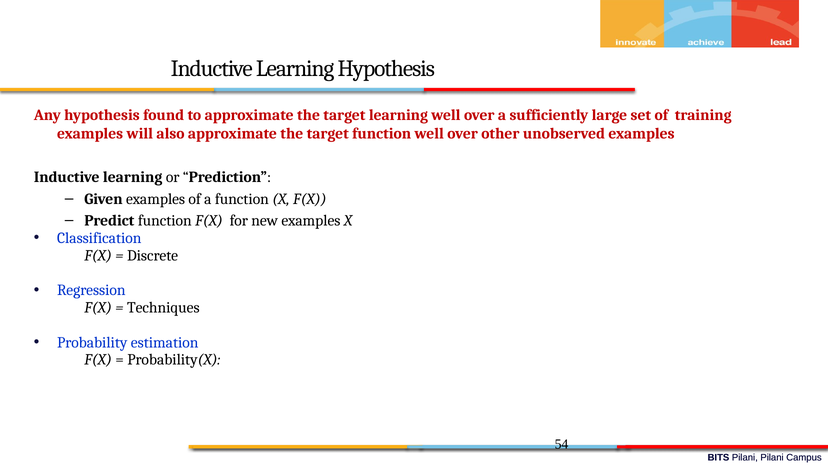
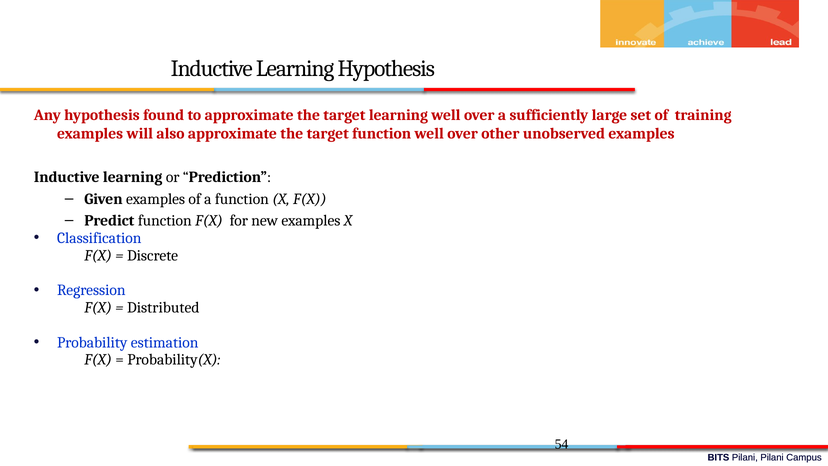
Techniques: Techniques -> Distributed
